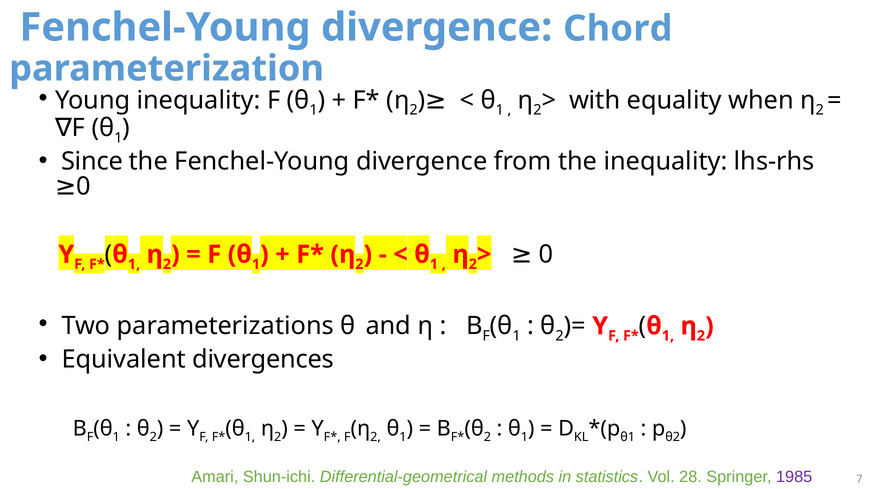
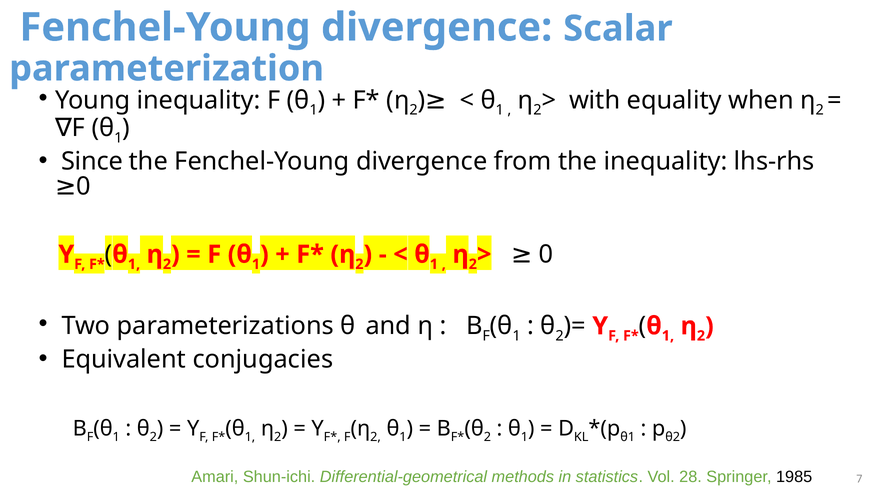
Chord: Chord -> Scalar
divergences: divergences -> conjugacies
1985 colour: purple -> black
